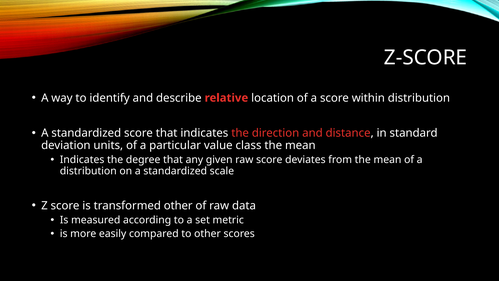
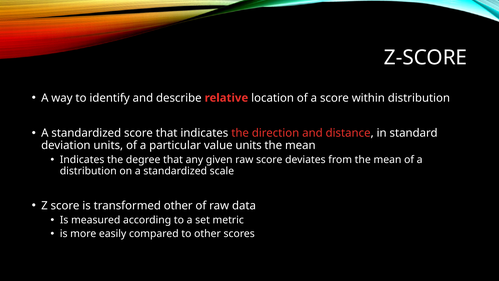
value class: class -> units
